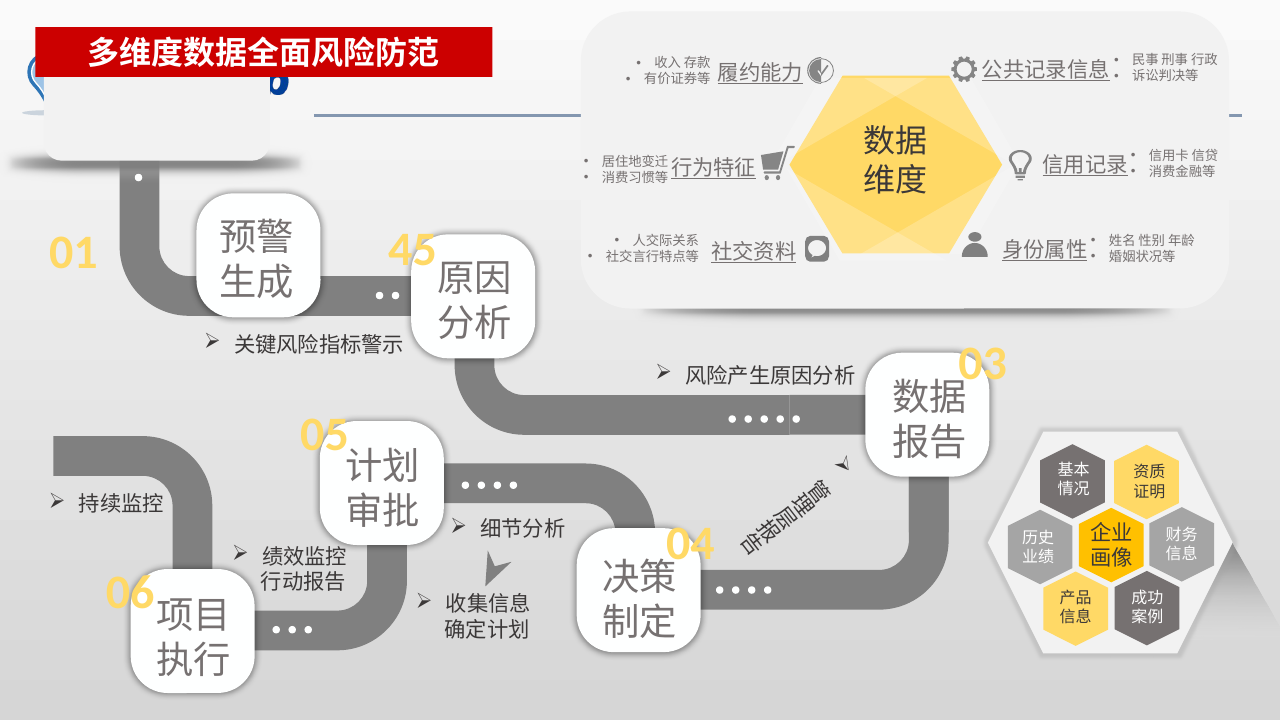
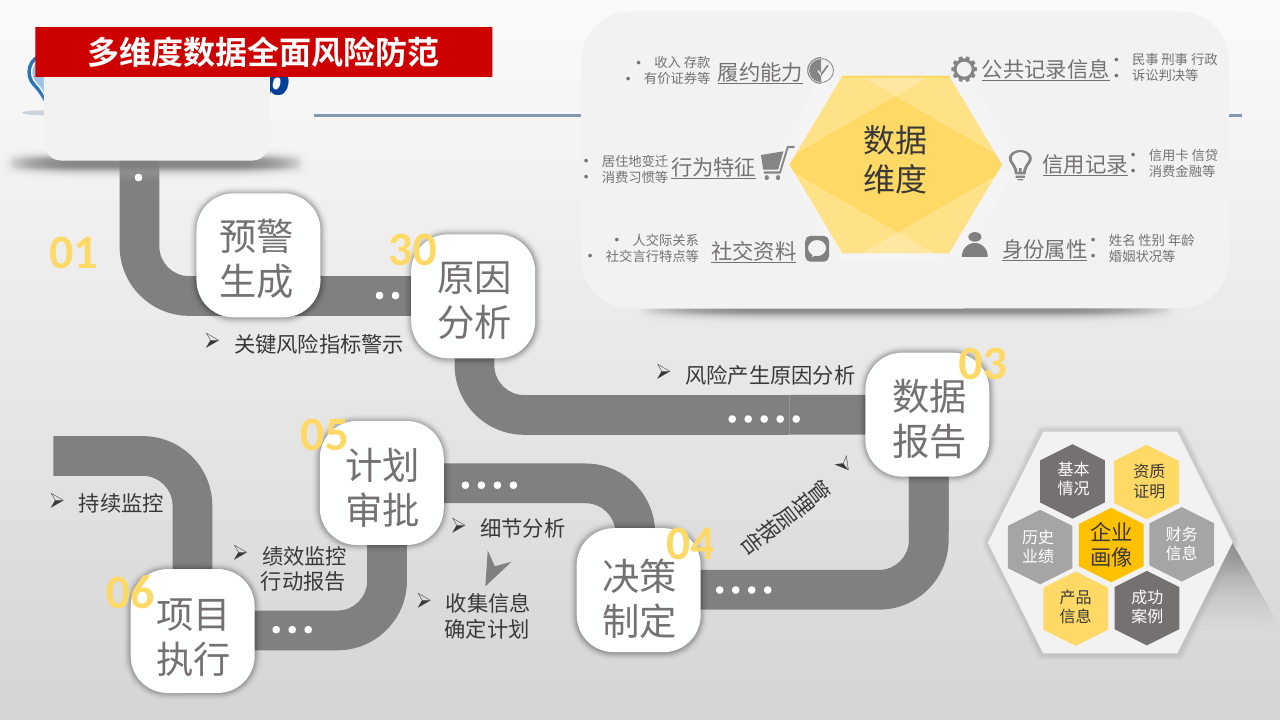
45: 45 -> 30
